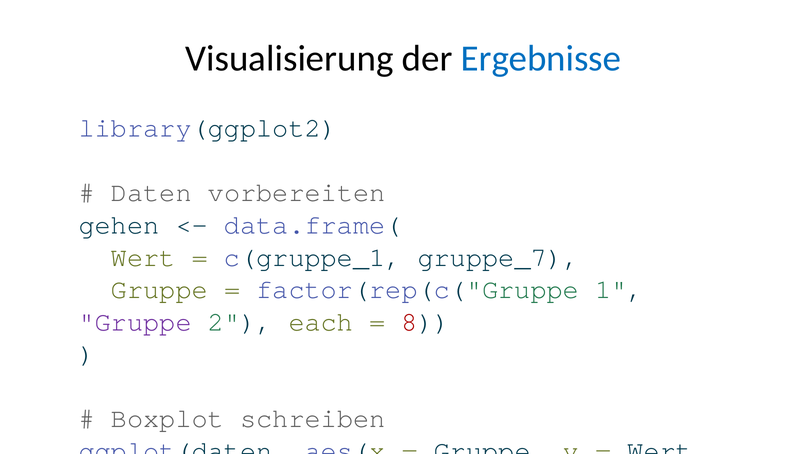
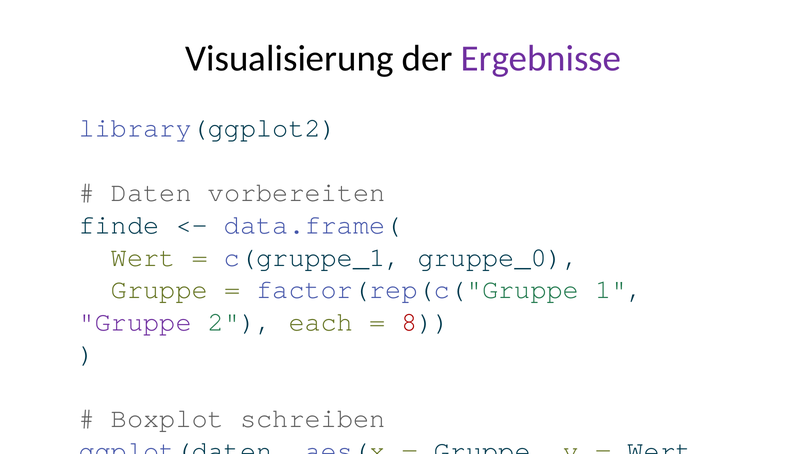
Ergebnisse colour: blue -> purple
gehen: gehen -> finde
gruppe_7: gruppe_7 -> gruppe_0
